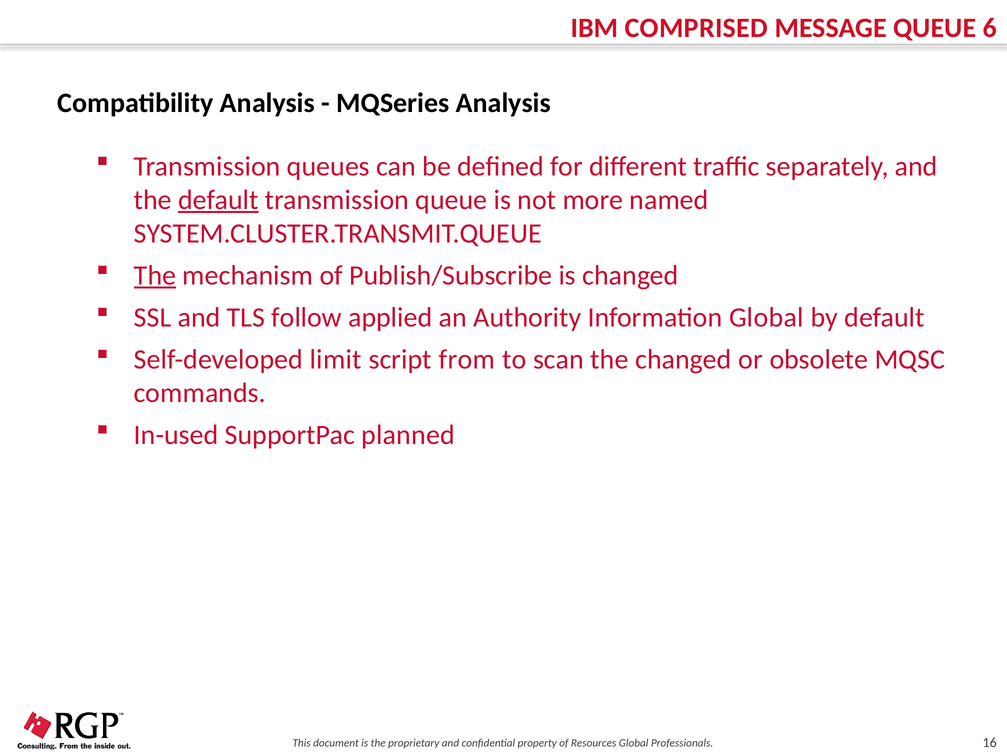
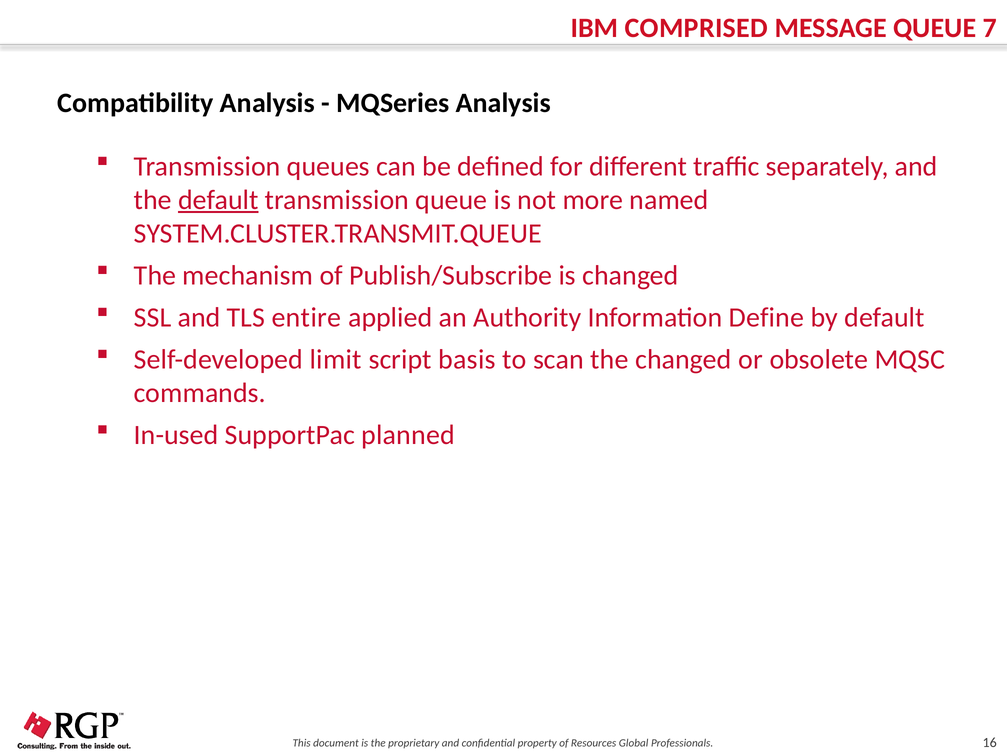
6: 6 -> 7
The at (155, 276) underline: present -> none
follow: follow -> entire
Information Global: Global -> Define
from: from -> basis
